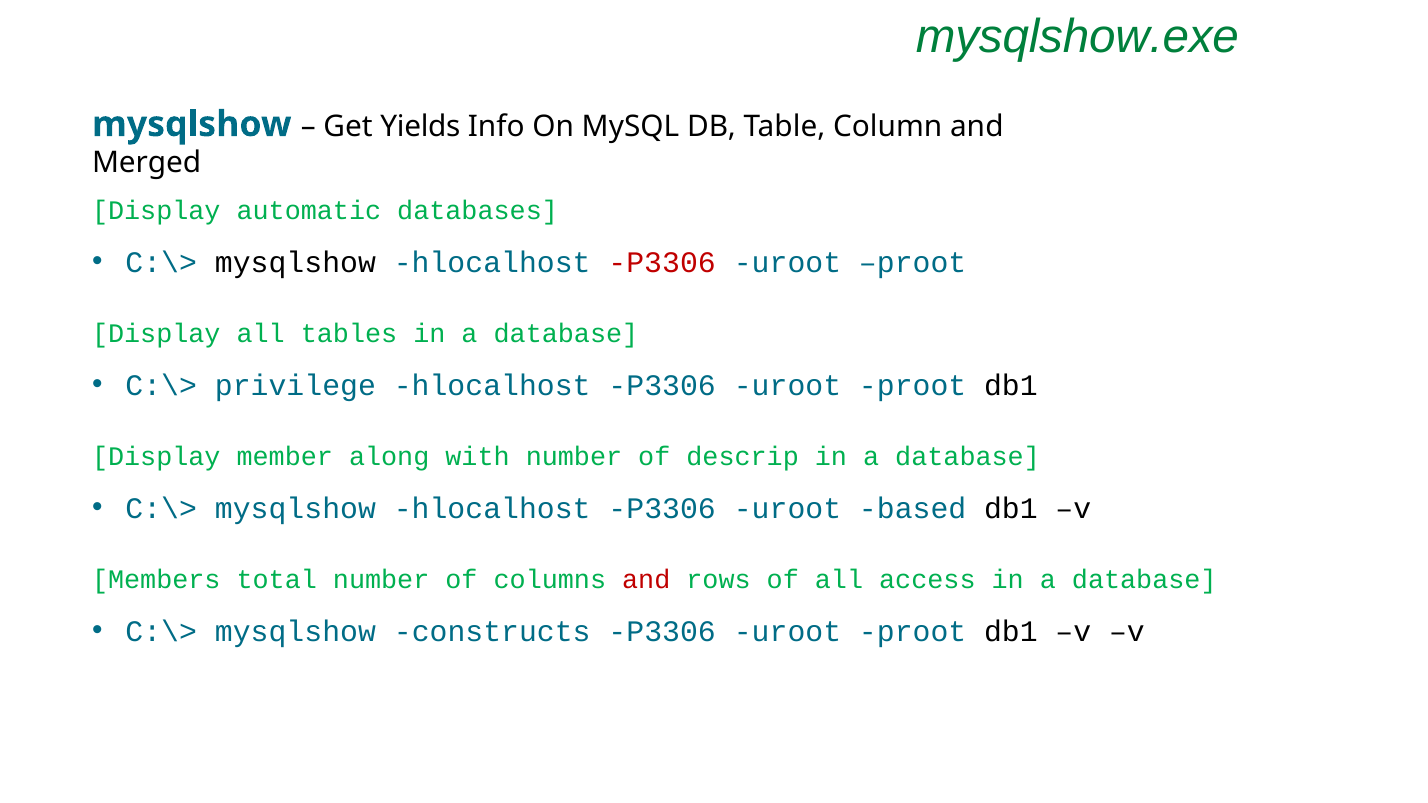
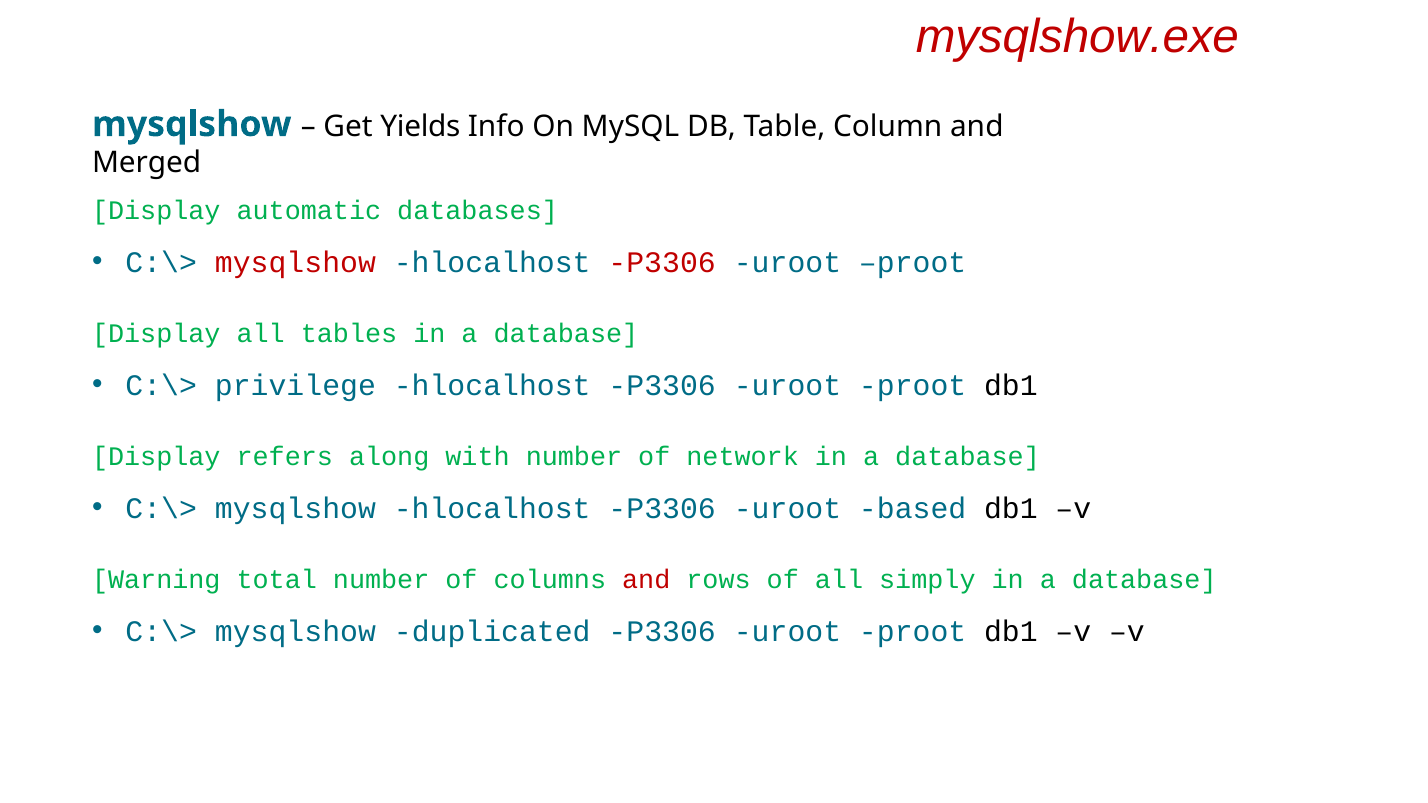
mysqlshow.exe colour: green -> red
mysqlshow at (295, 262) colour: black -> red
member: member -> refers
descrip: descrip -> network
Members: Members -> Warning
access: access -> simply
constructs: constructs -> duplicated
